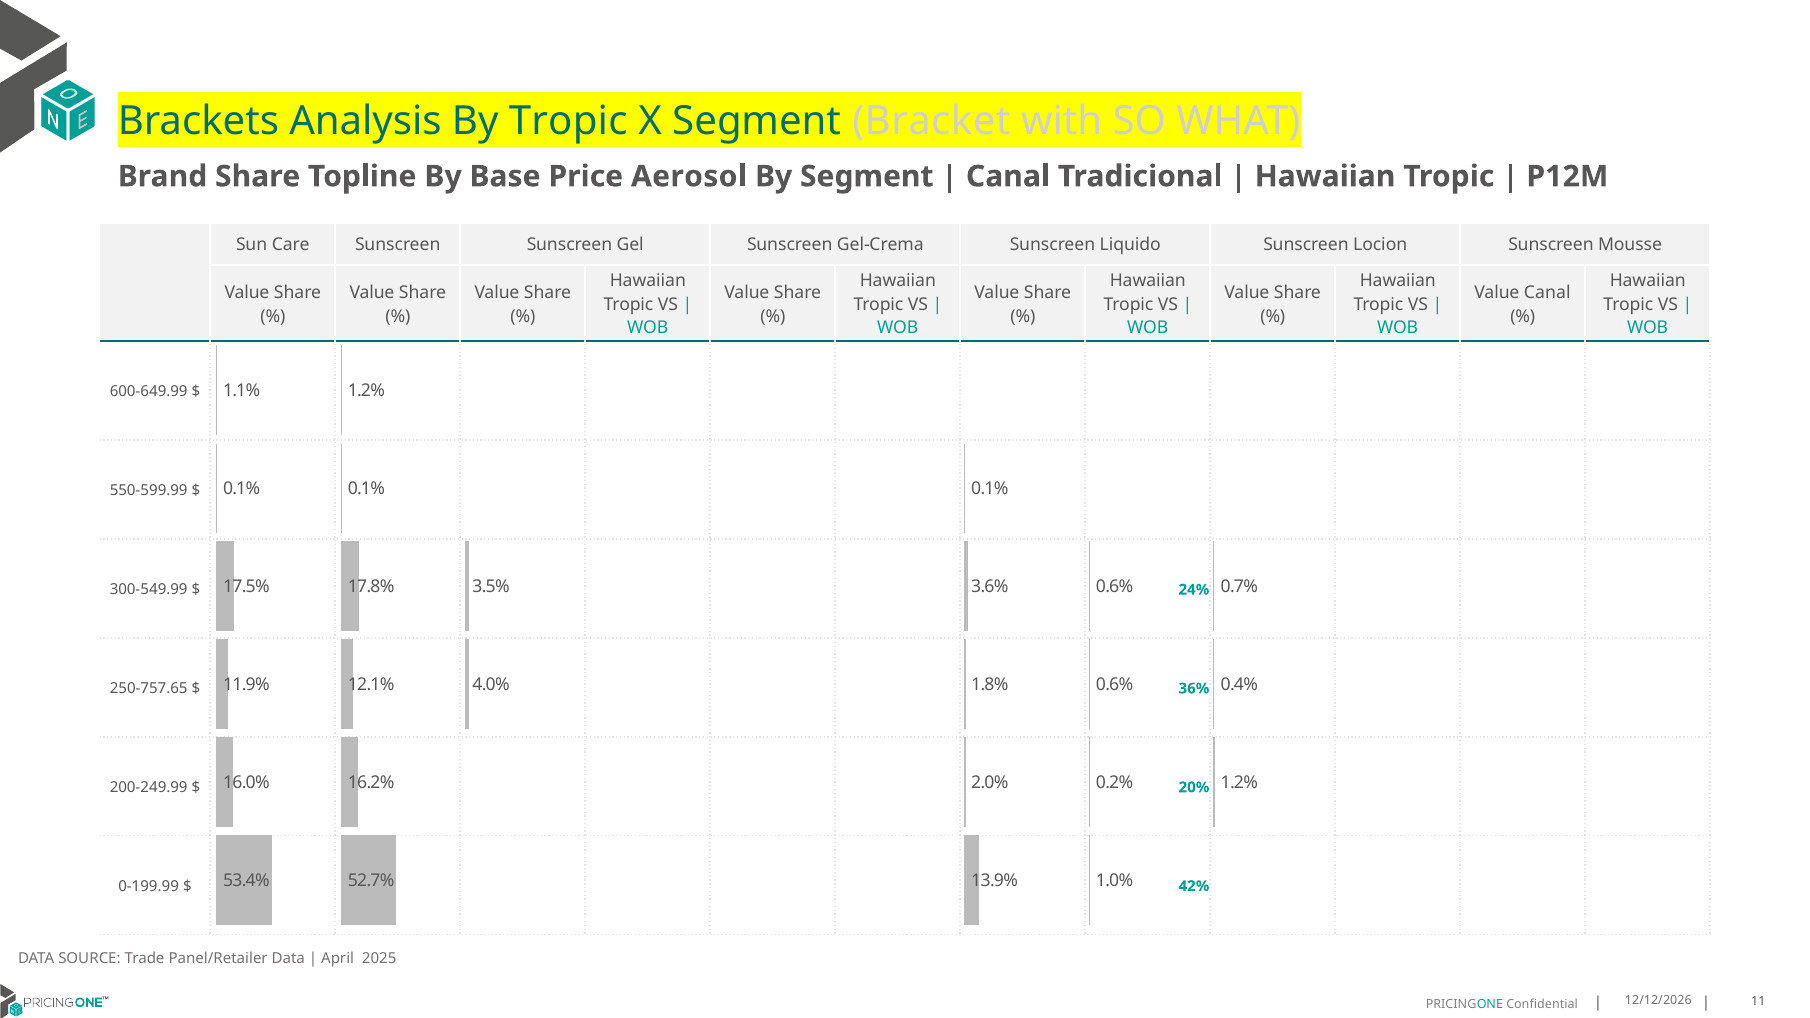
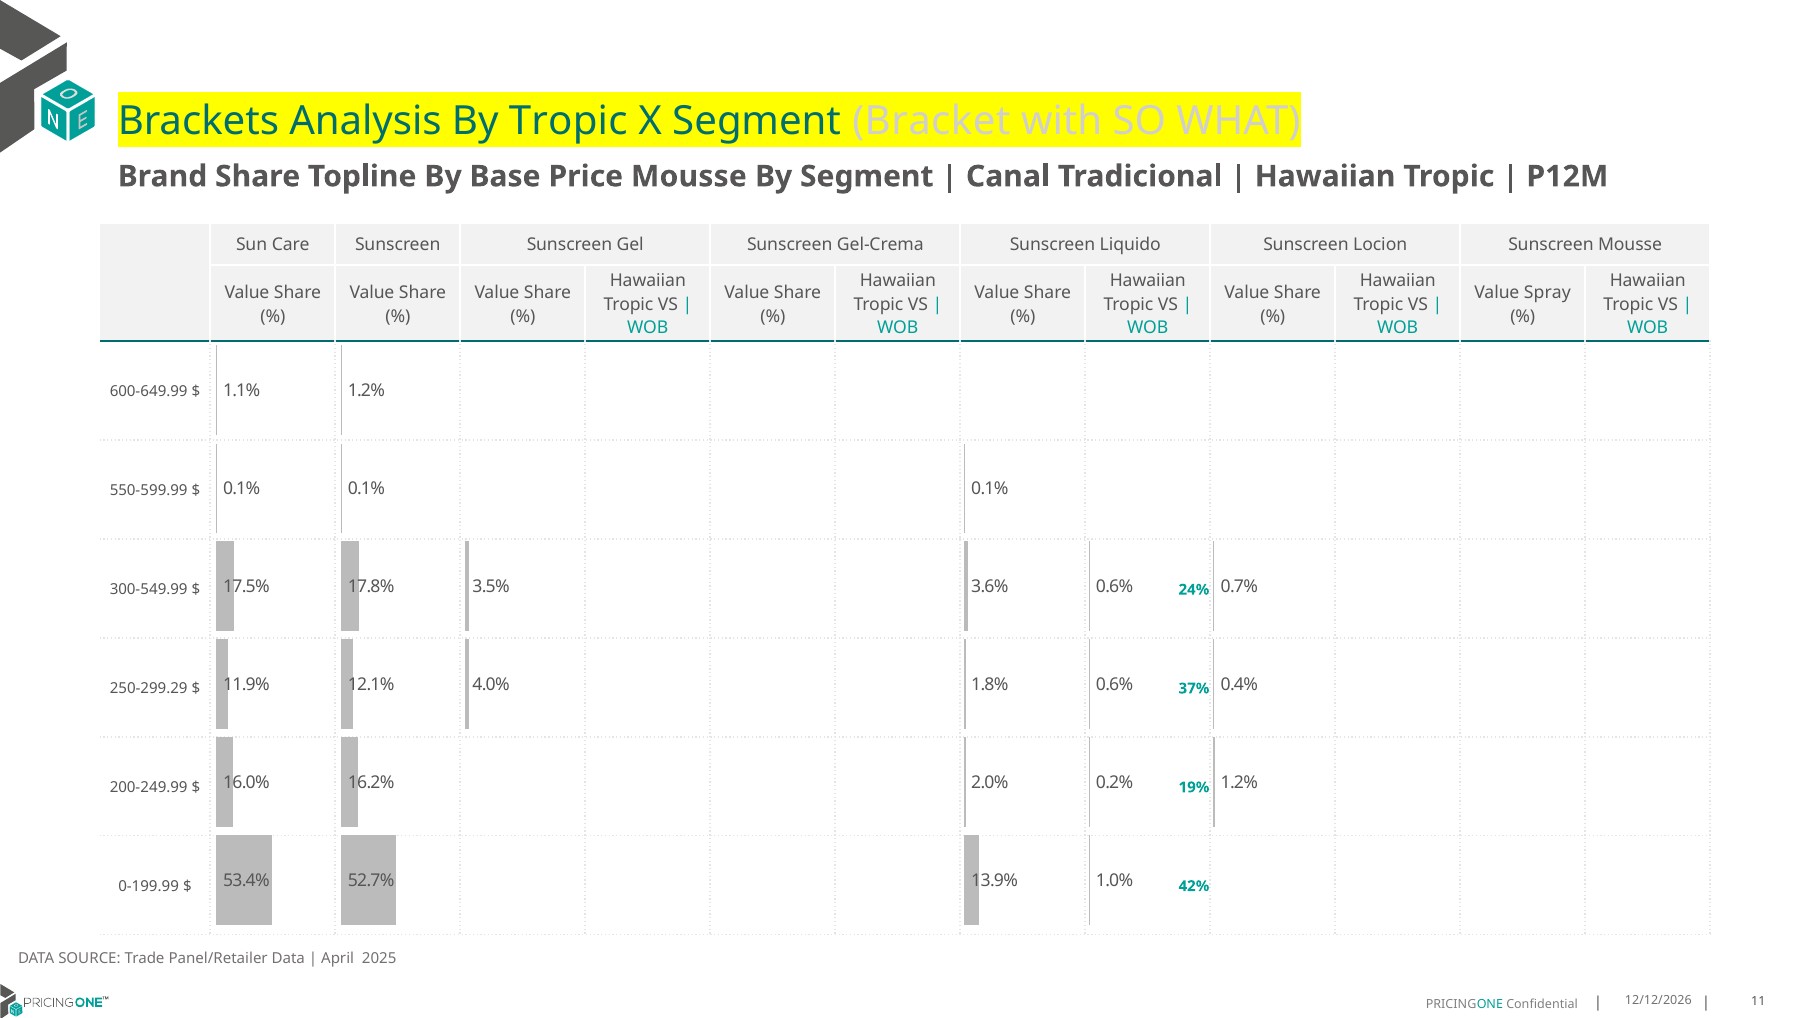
Price Aerosol: Aerosol -> Mousse
Value Canal: Canal -> Spray
250-757.65: 250-757.65 -> 250-299.29
36%: 36% -> 37%
20%: 20% -> 19%
